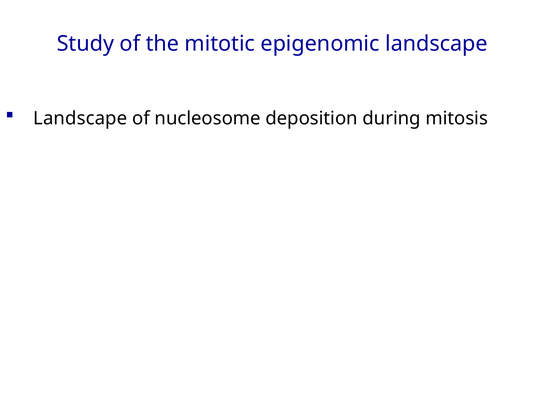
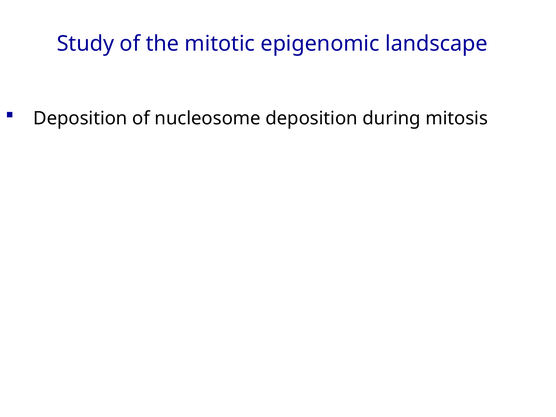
Landscape at (80, 118): Landscape -> Deposition
